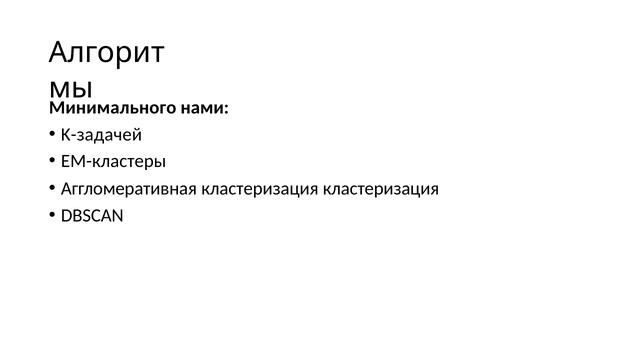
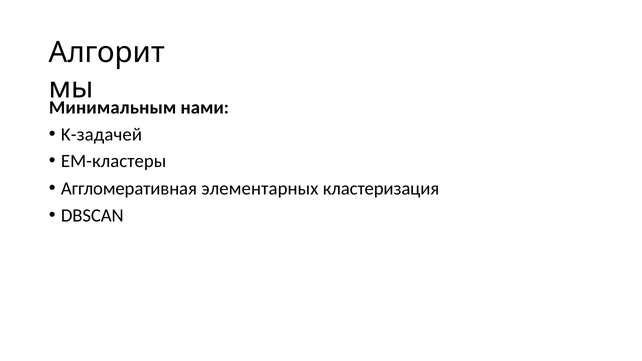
Минимального: Минимального -> Минимальным
Аггломеративная кластеризация: кластеризация -> элементарных
